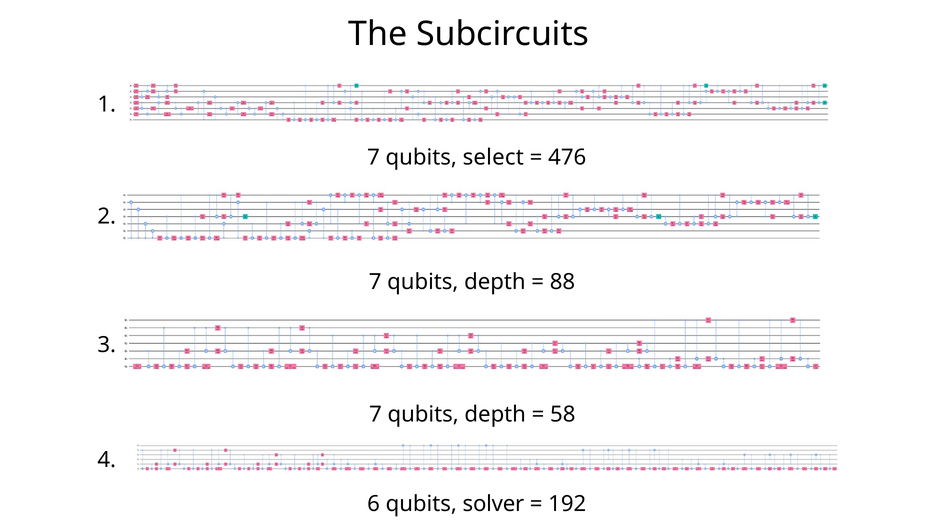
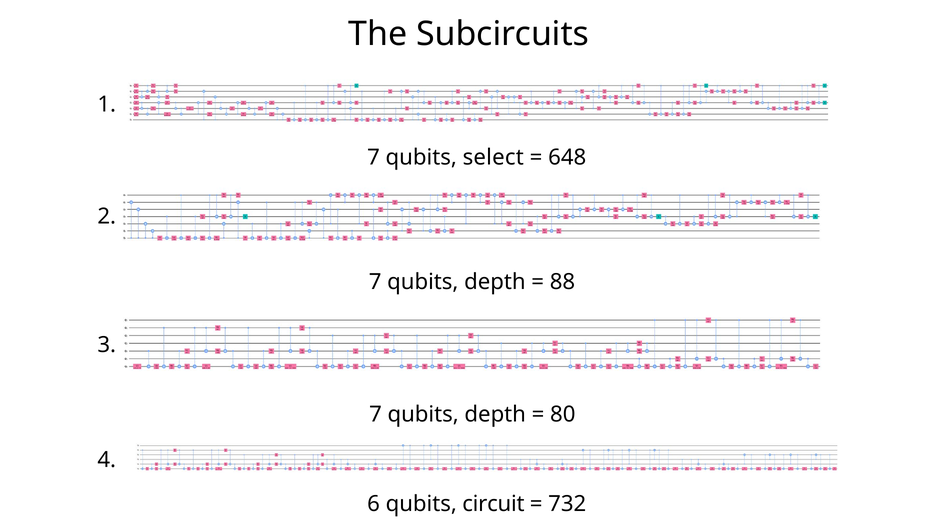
476: 476 -> 648
58: 58 -> 80
solver: solver -> circuit
192: 192 -> 732
